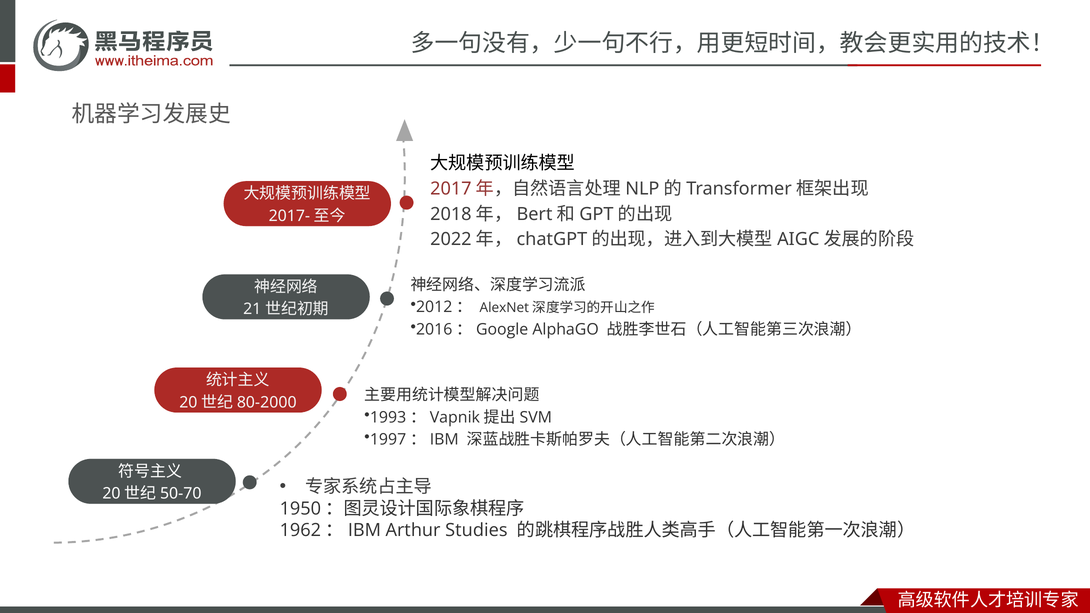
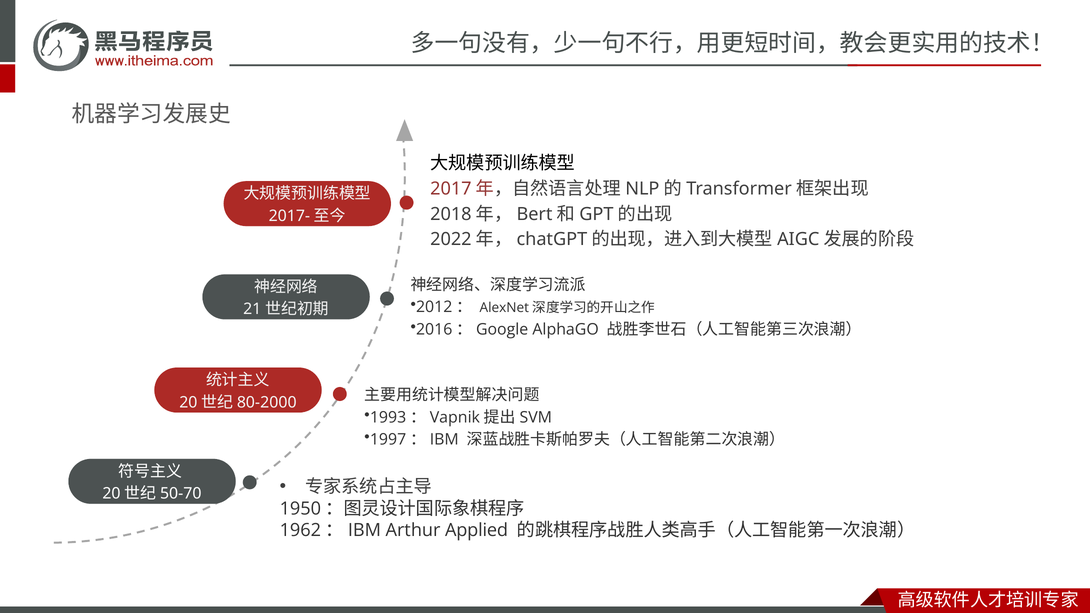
Studies: Studies -> Applied
